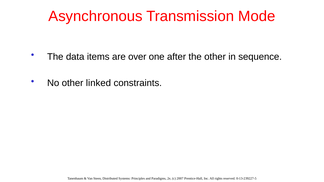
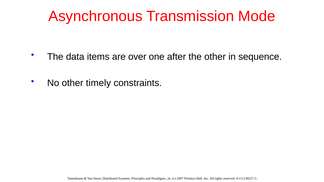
linked: linked -> timely
